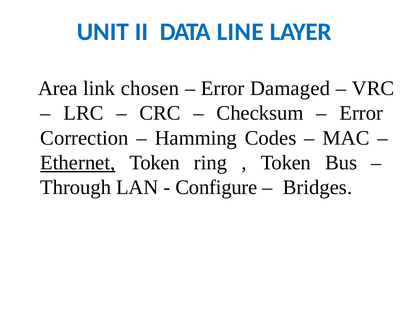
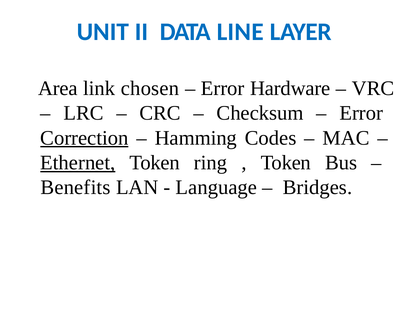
Damaged: Damaged -> Hardware
Correction underline: none -> present
Through: Through -> Benefits
Configure: Configure -> Language
